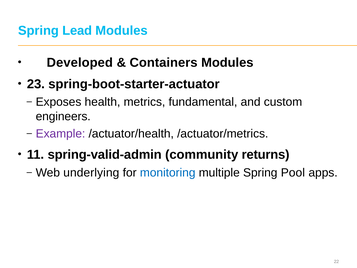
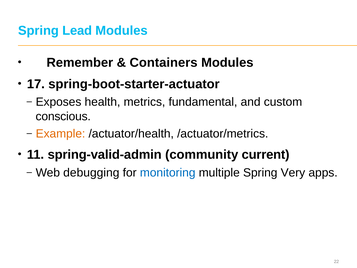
Developed: Developed -> Remember
23: 23 -> 17
engineers: engineers -> conscious
Example colour: purple -> orange
returns: returns -> current
underlying: underlying -> debugging
Pool: Pool -> Very
